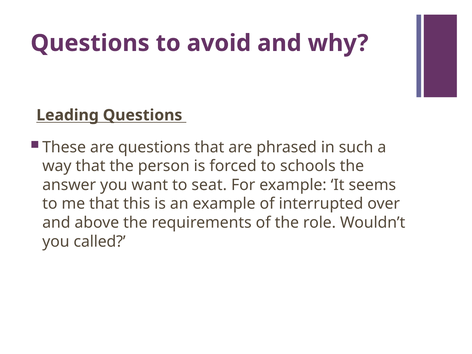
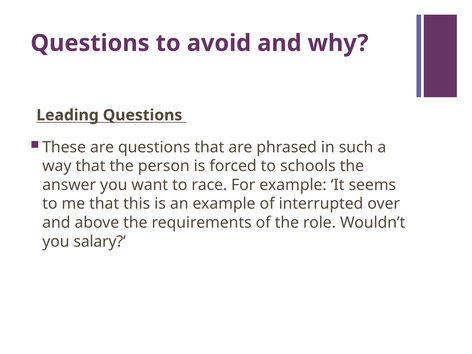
seat: seat -> race
called: called -> salary
